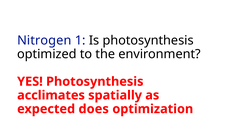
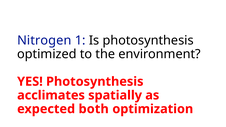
does: does -> both
